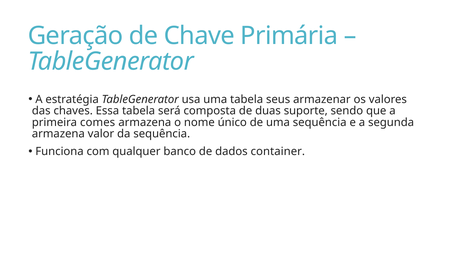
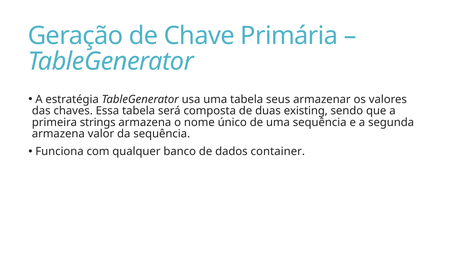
suporte: suporte -> existing
comes: comes -> strings
